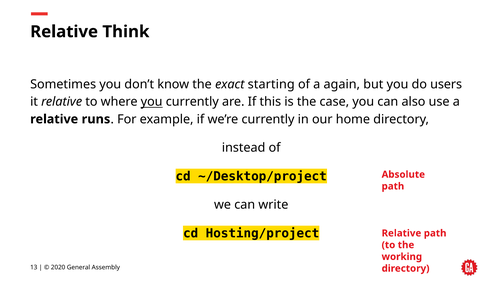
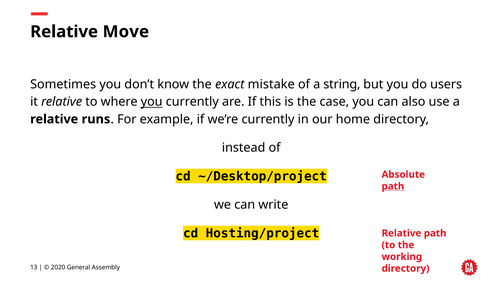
Think: Think -> Move
starting: starting -> mistake
again: again -> string
path at (393, 186) underline: none -> present
